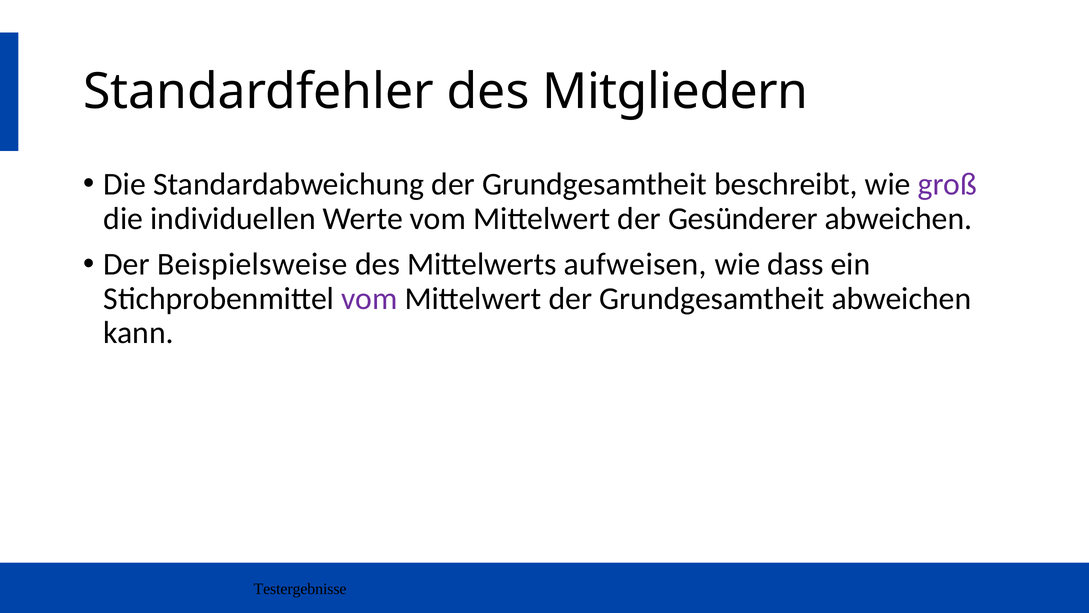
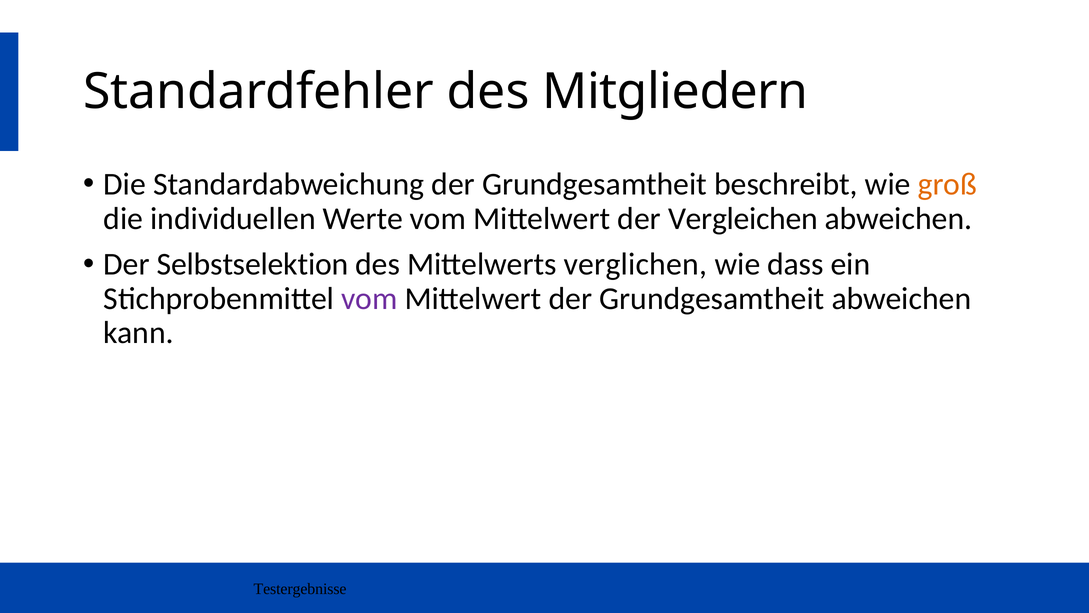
groß colour: purple -> orange
Gesünderer: Gesünderer -> Vergleichen
Beispielsweise: Beispielsweise -> Selbstselektion
aufweisen: aufweisen -> verglichen
